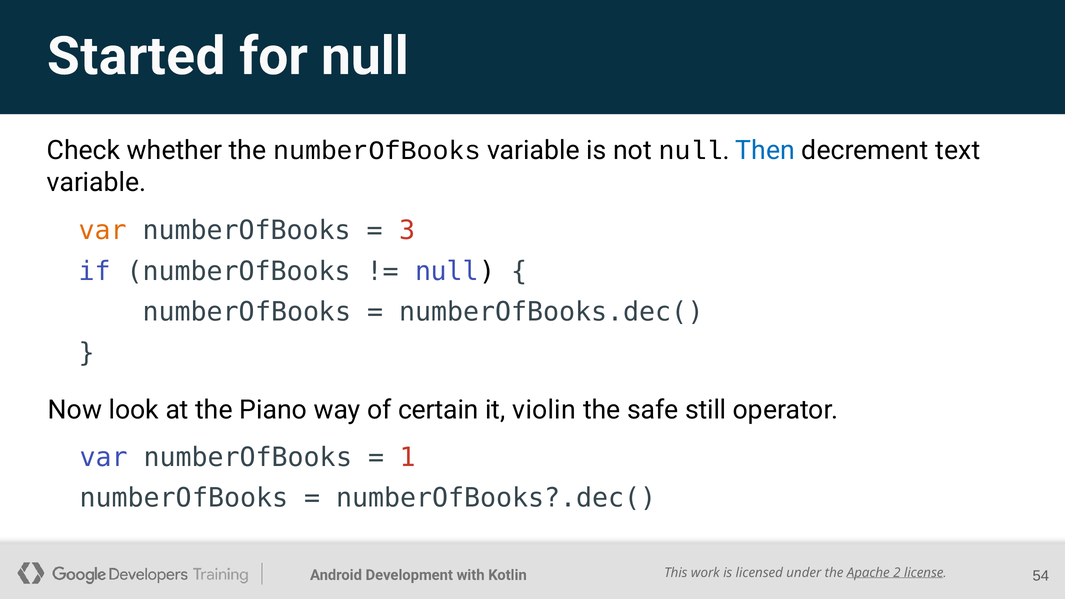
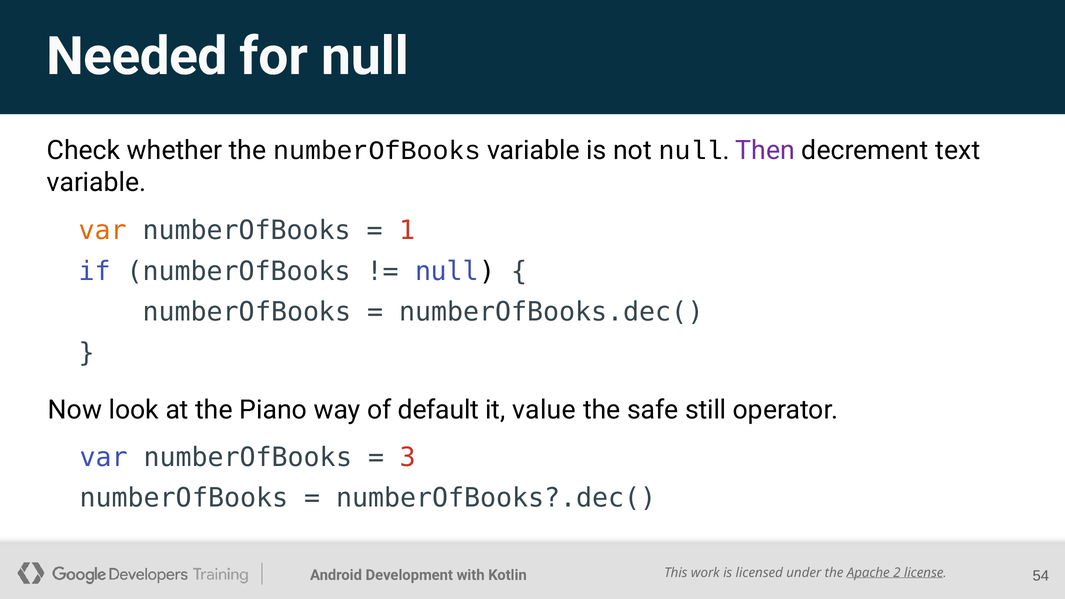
Started: Started -> Needed
Then colour: blue -> purple
3: 3 -> 1
certain: certain -> default
violin: violin -> value
1: 1 -> 3
